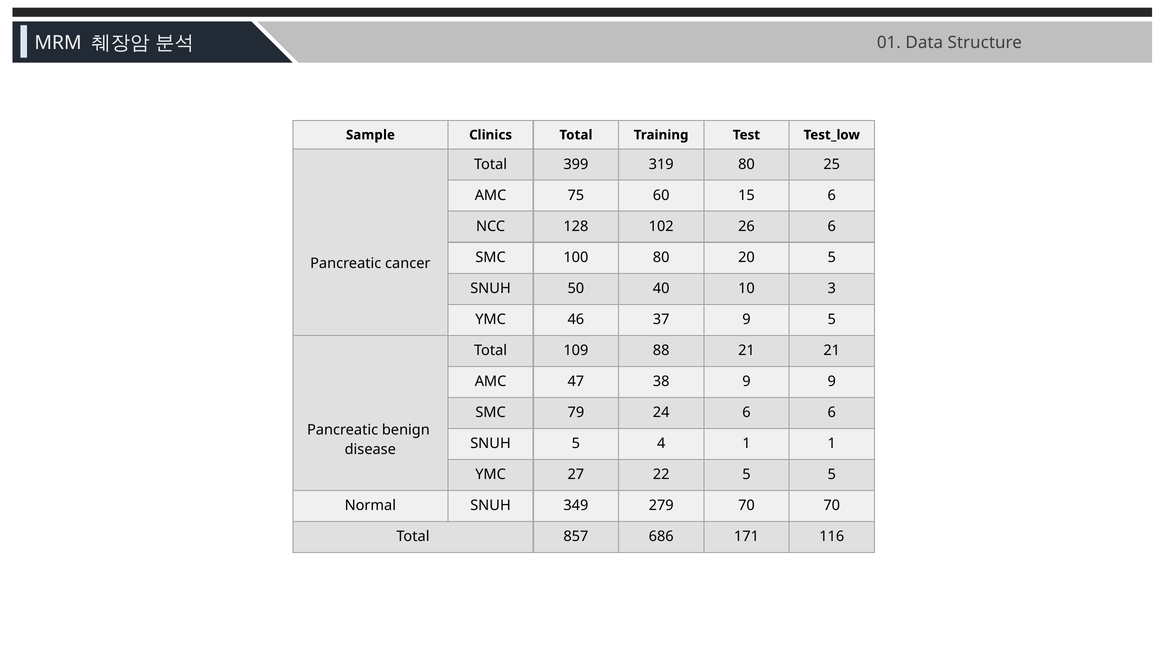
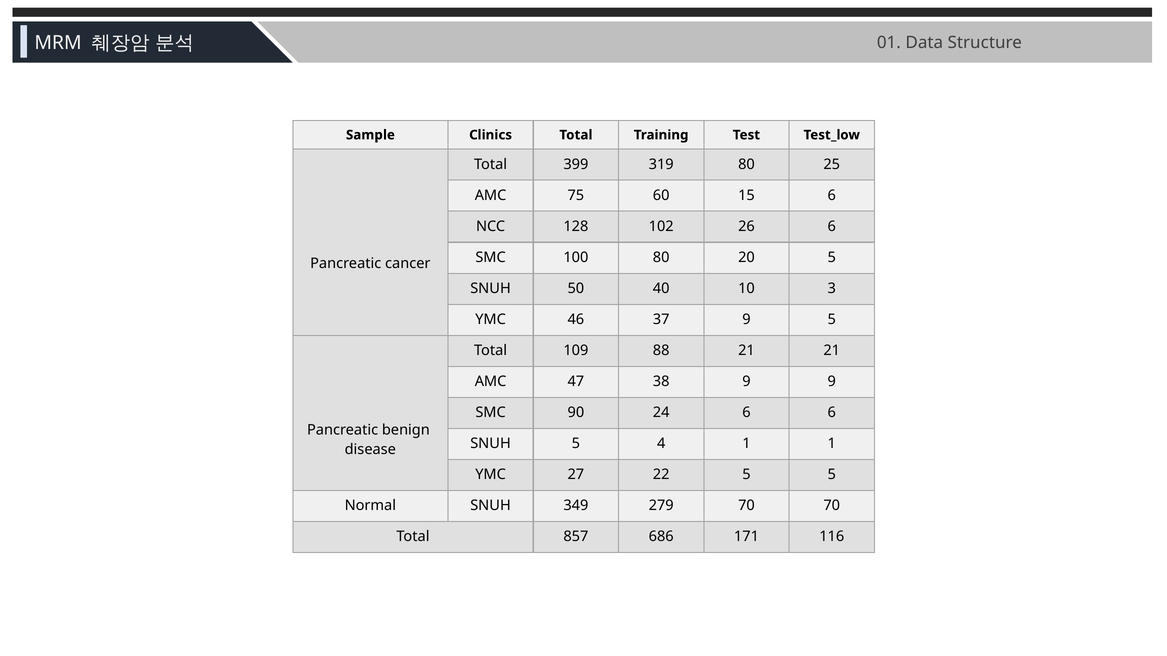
79: 79 -> 90
